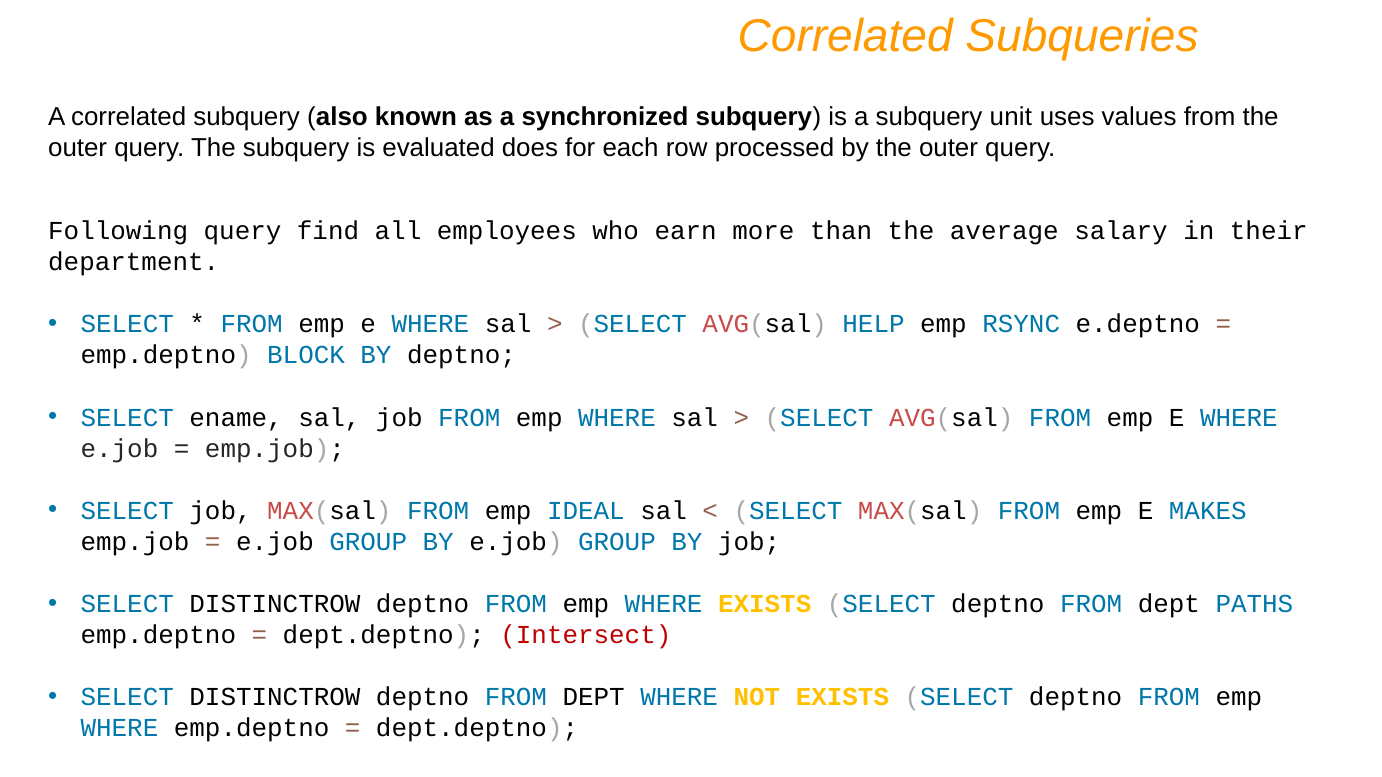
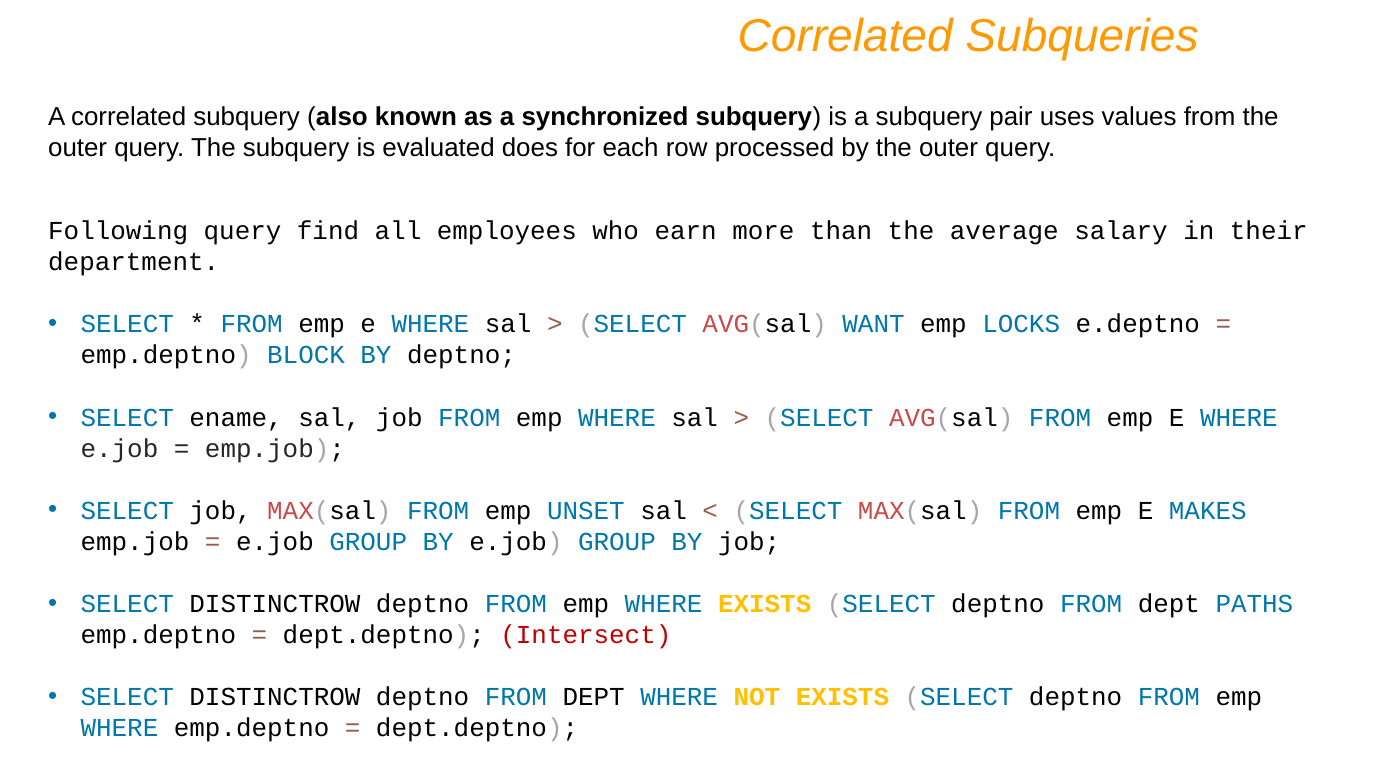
unit: unit -> pair
HELP: HELP -> WANT
RSYNC: RSYNC -> LOCKS
IDEAL: IDEAL -> UNSET
